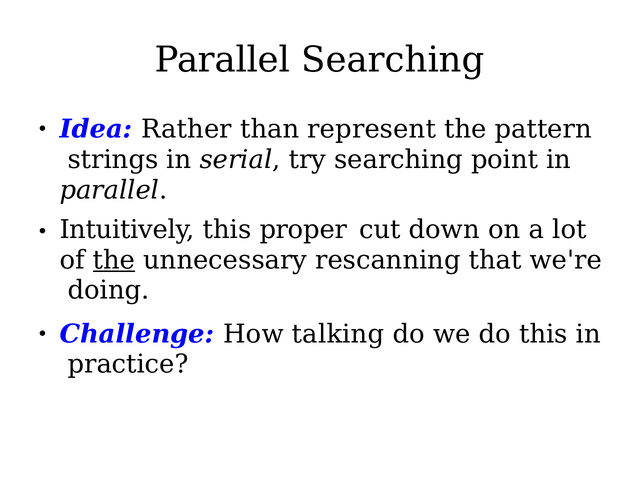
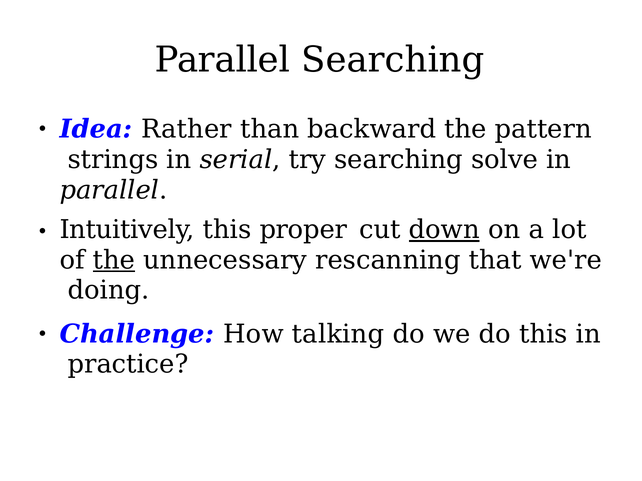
represent: represent -> backward
point: point -> solve
down underline: none -> present
